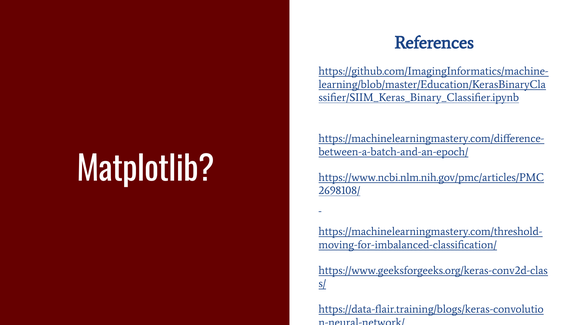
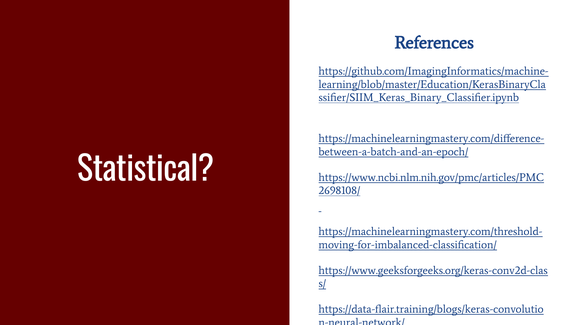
Matplotlib: Matplotlib -> Statistical
